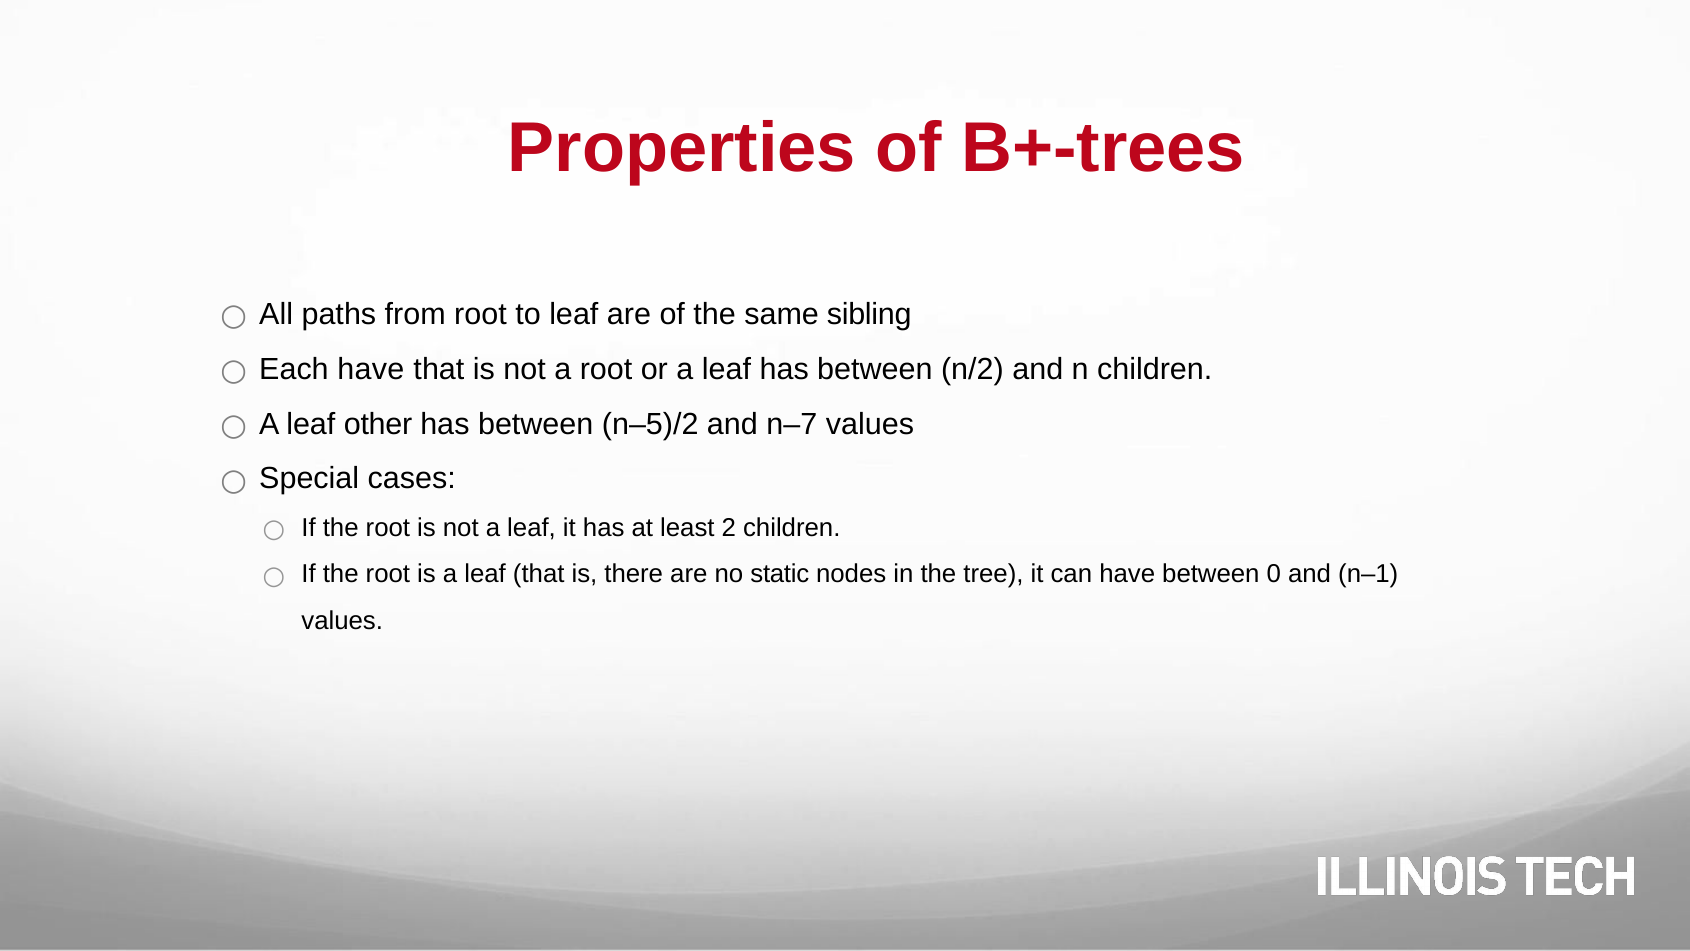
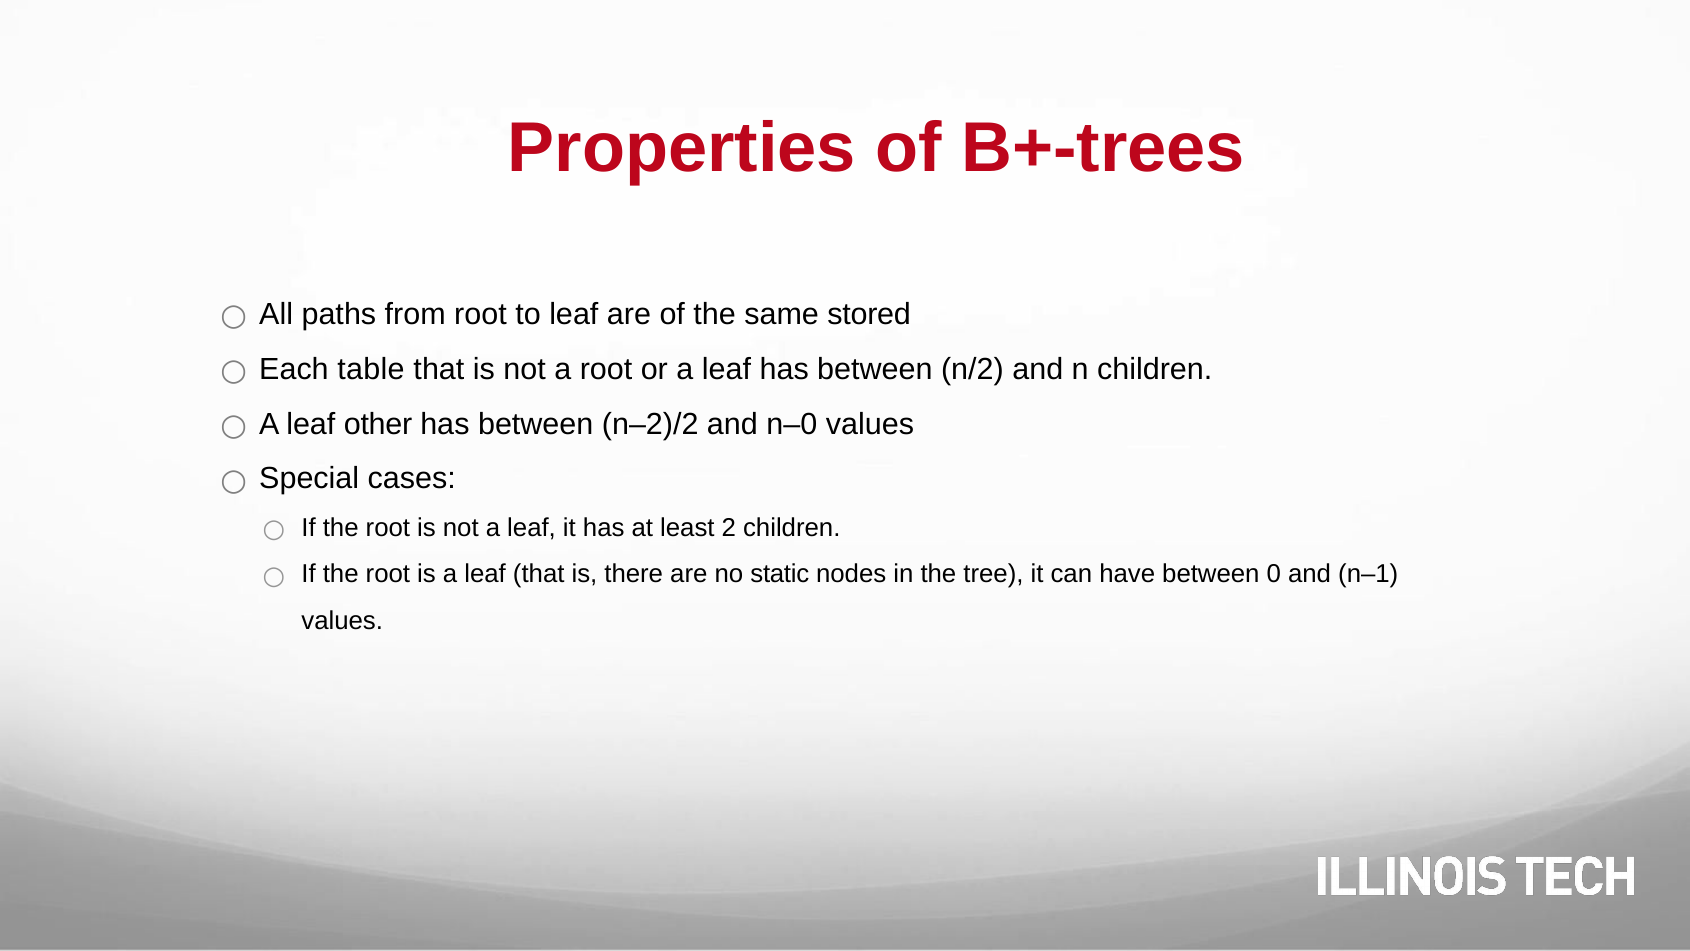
sibling: sibling -> stored
Each have: have -> table
n–5)/2: n–5)/2 -> n–2)/2
n–7: n–7 -> n–0
